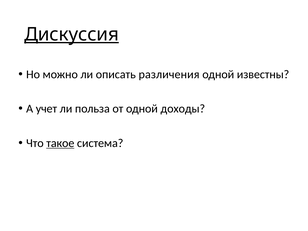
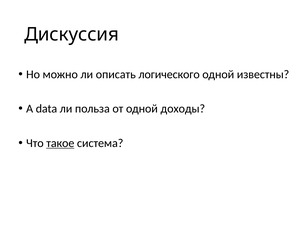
Дискуссия underline: present -> none
различения: различения -> логического
учет: учет -> data
